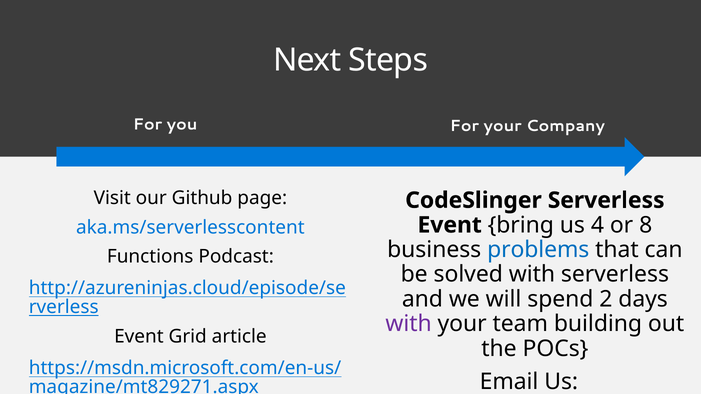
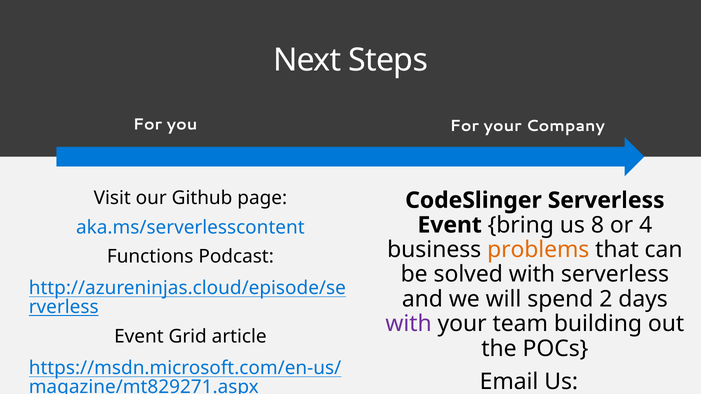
4: 4 -> 8
8: 8 -> 4
problems colour: blue -> orange
